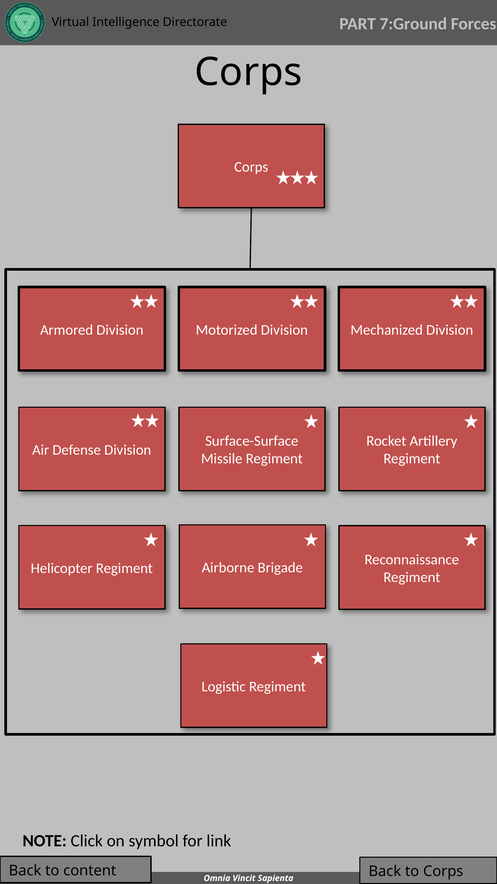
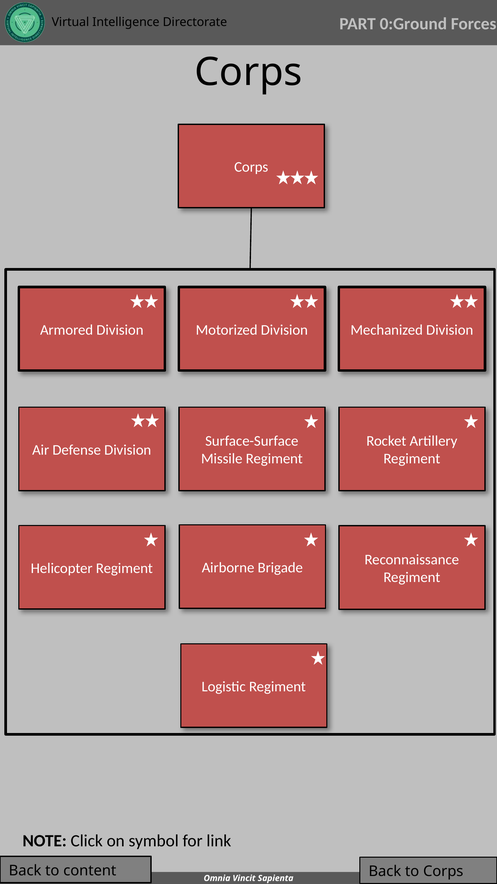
7:Ground: 7:Ground -> 0:Ground
